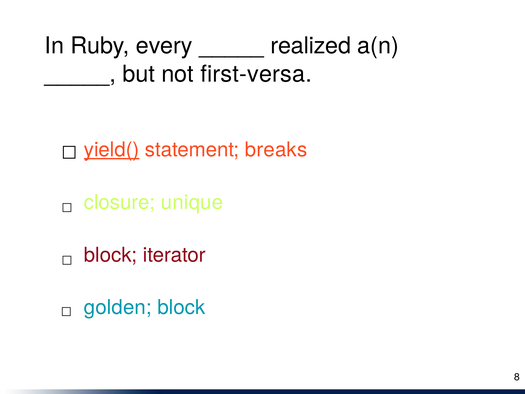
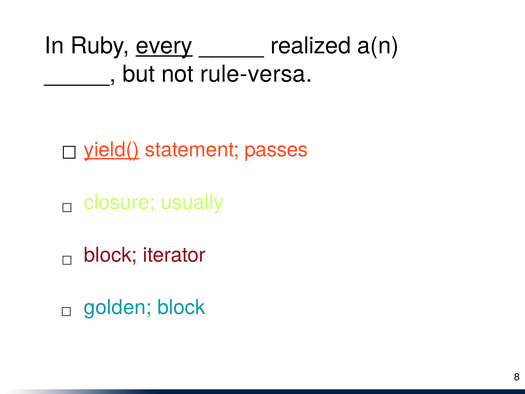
every underline: none -> present
first-versa: first-versa -> rule-versa
breaks: breaks -> passes
unique: unique -> usually
